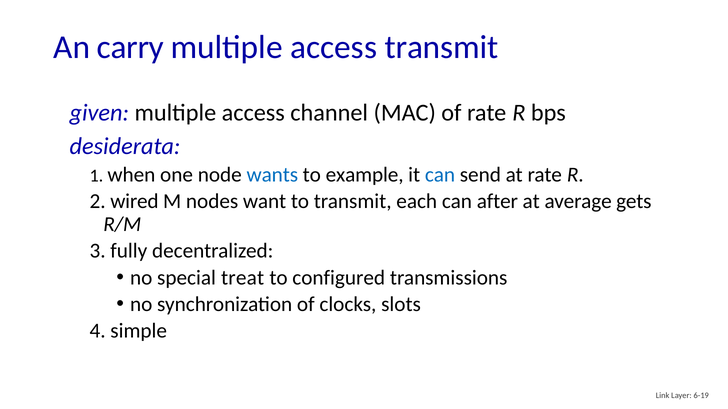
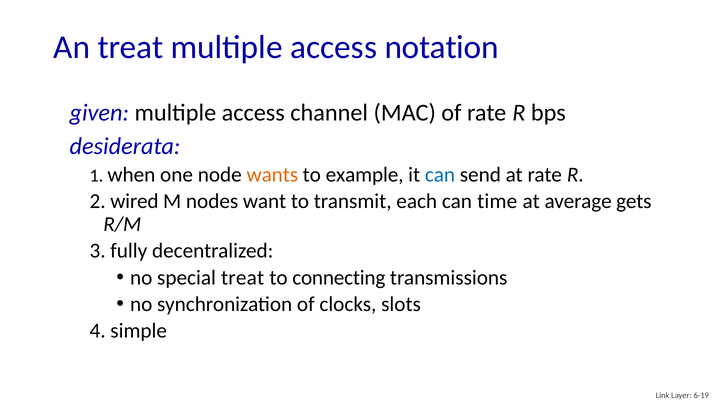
An carry: carry -> treat
access transmit: transmit -> notation
wants colour: blue -> orange
after: after -> time
configured: configured -> connecting
